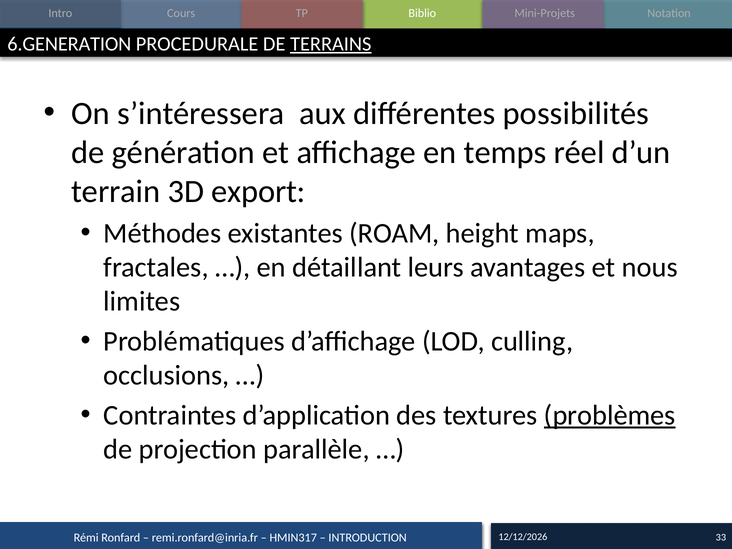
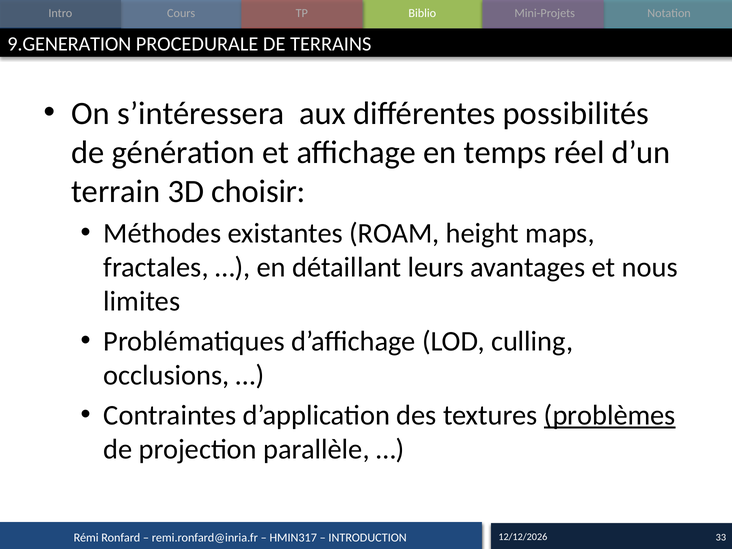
6.GENERATION: 6.GENERATION -> 9.GENERATION
TERRAINS underline: present -> none
export: export -> choisir
